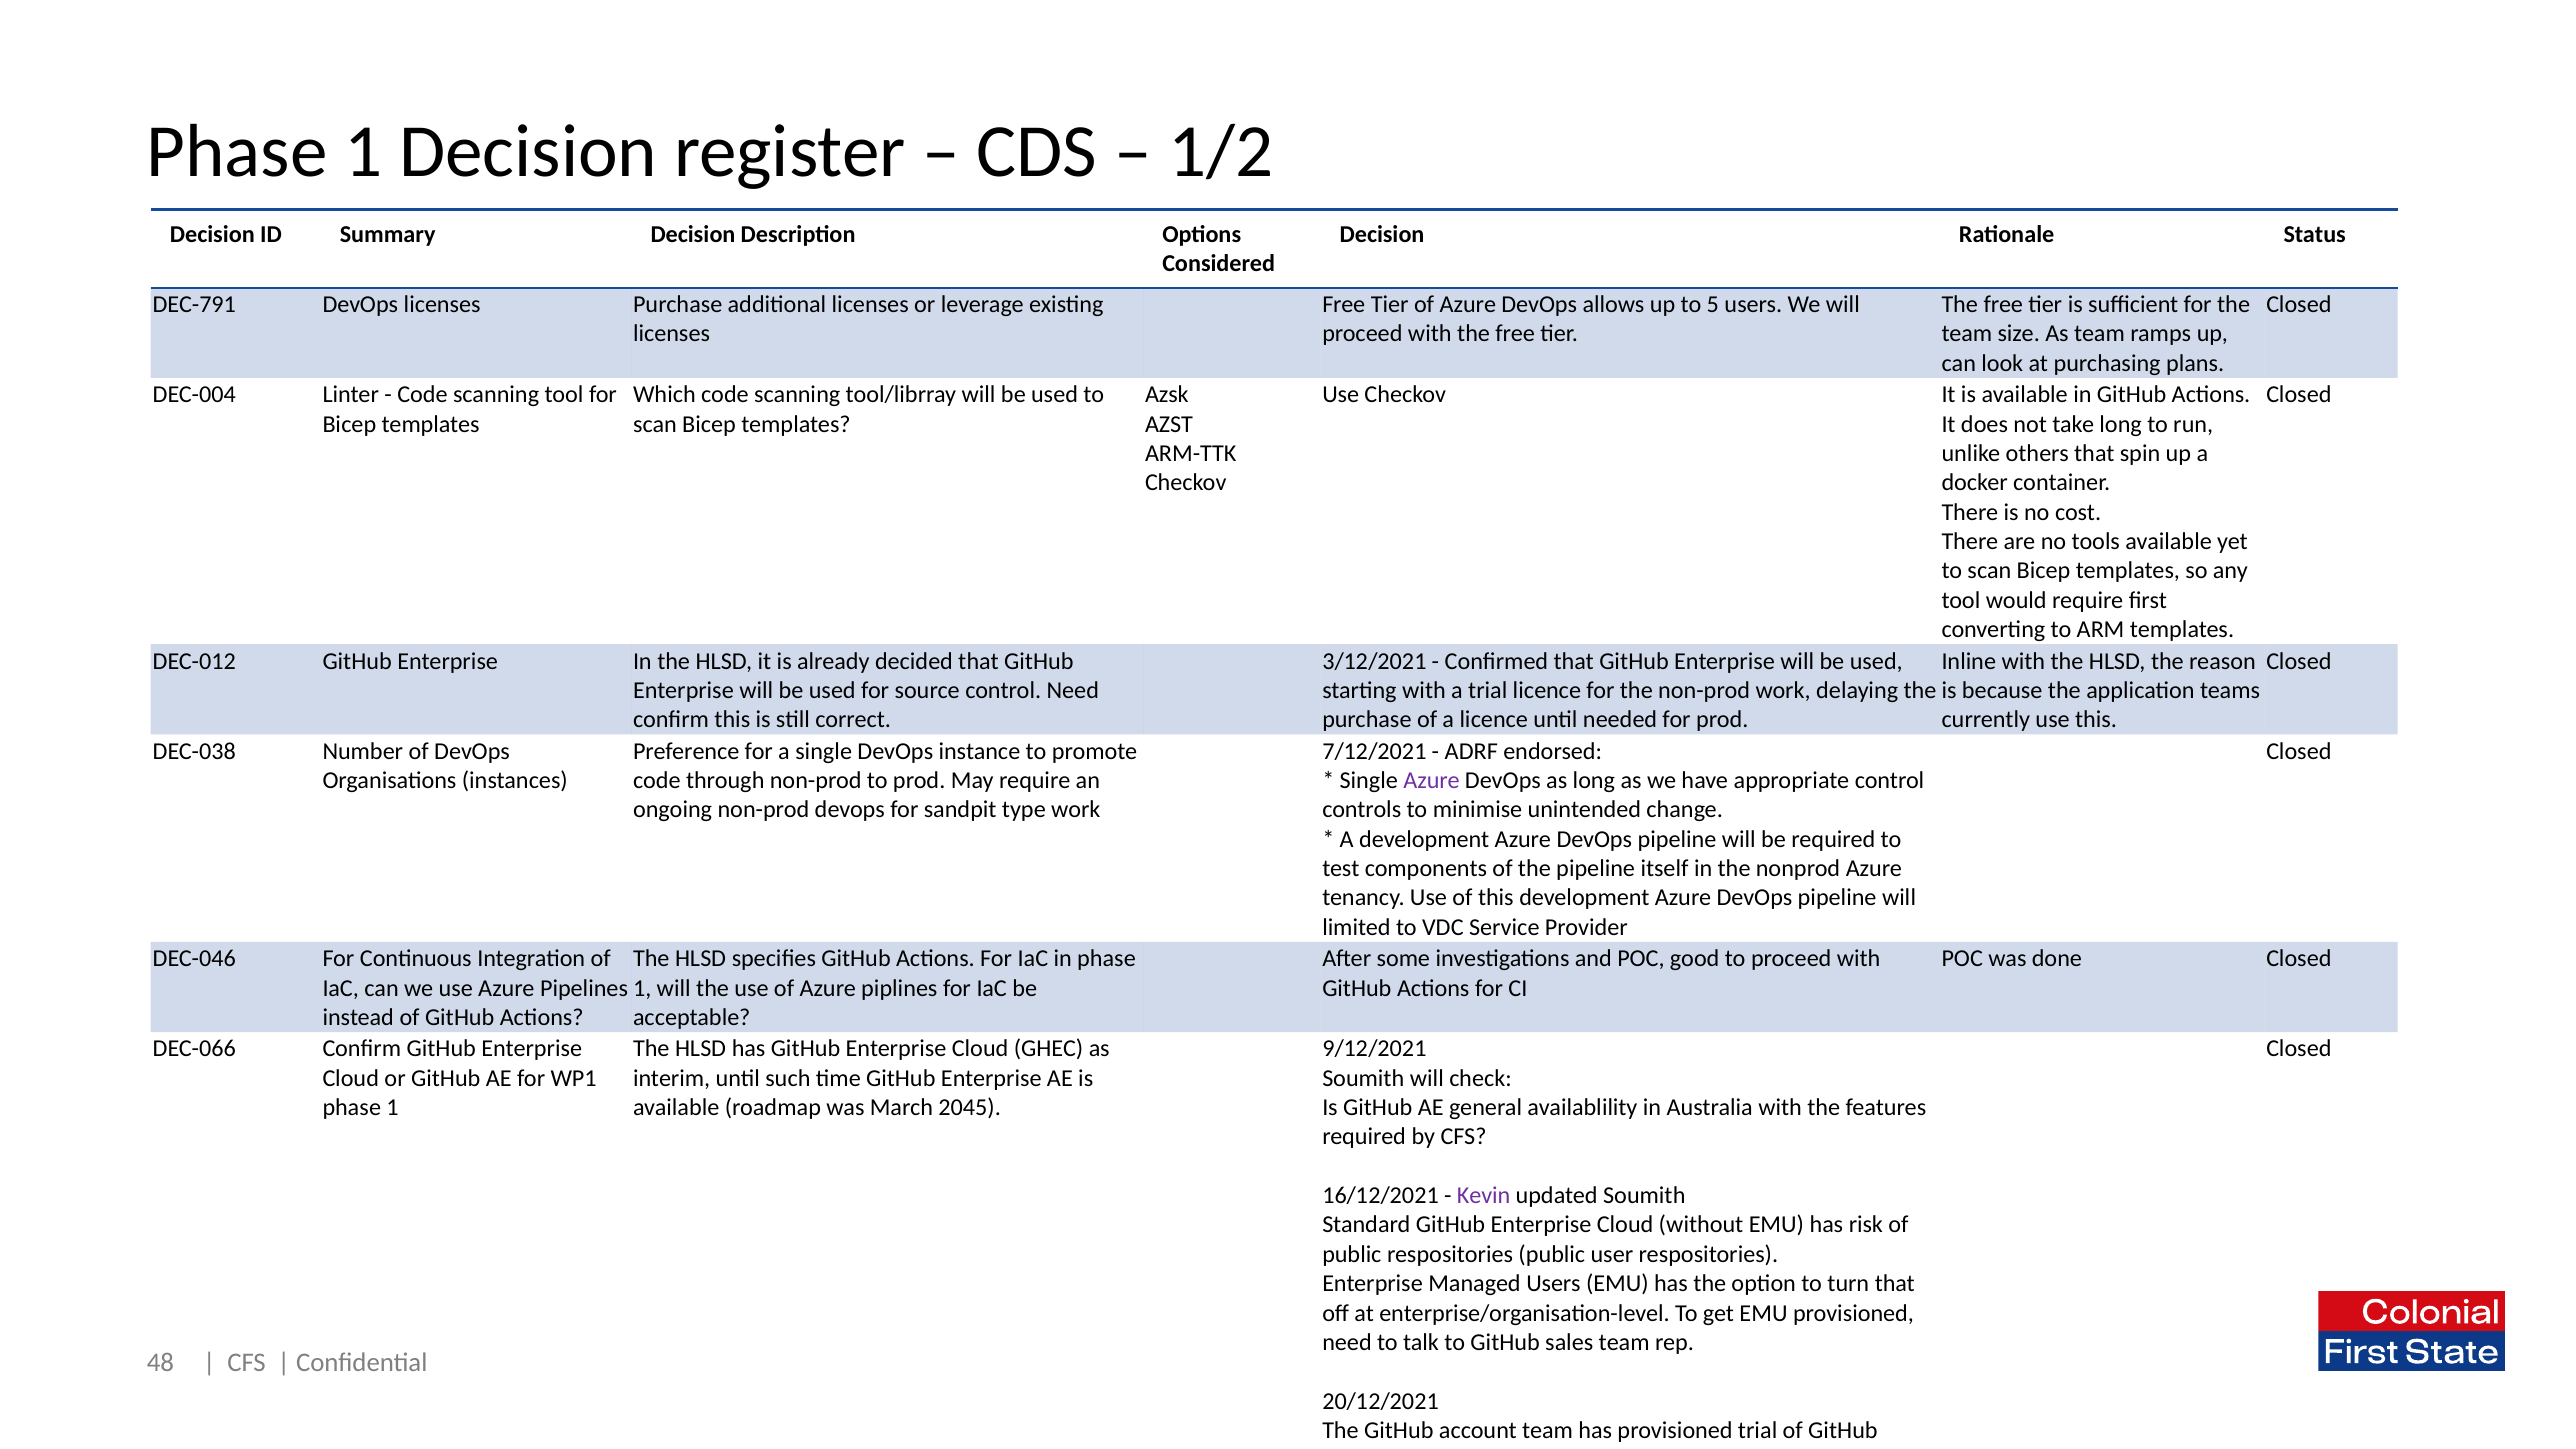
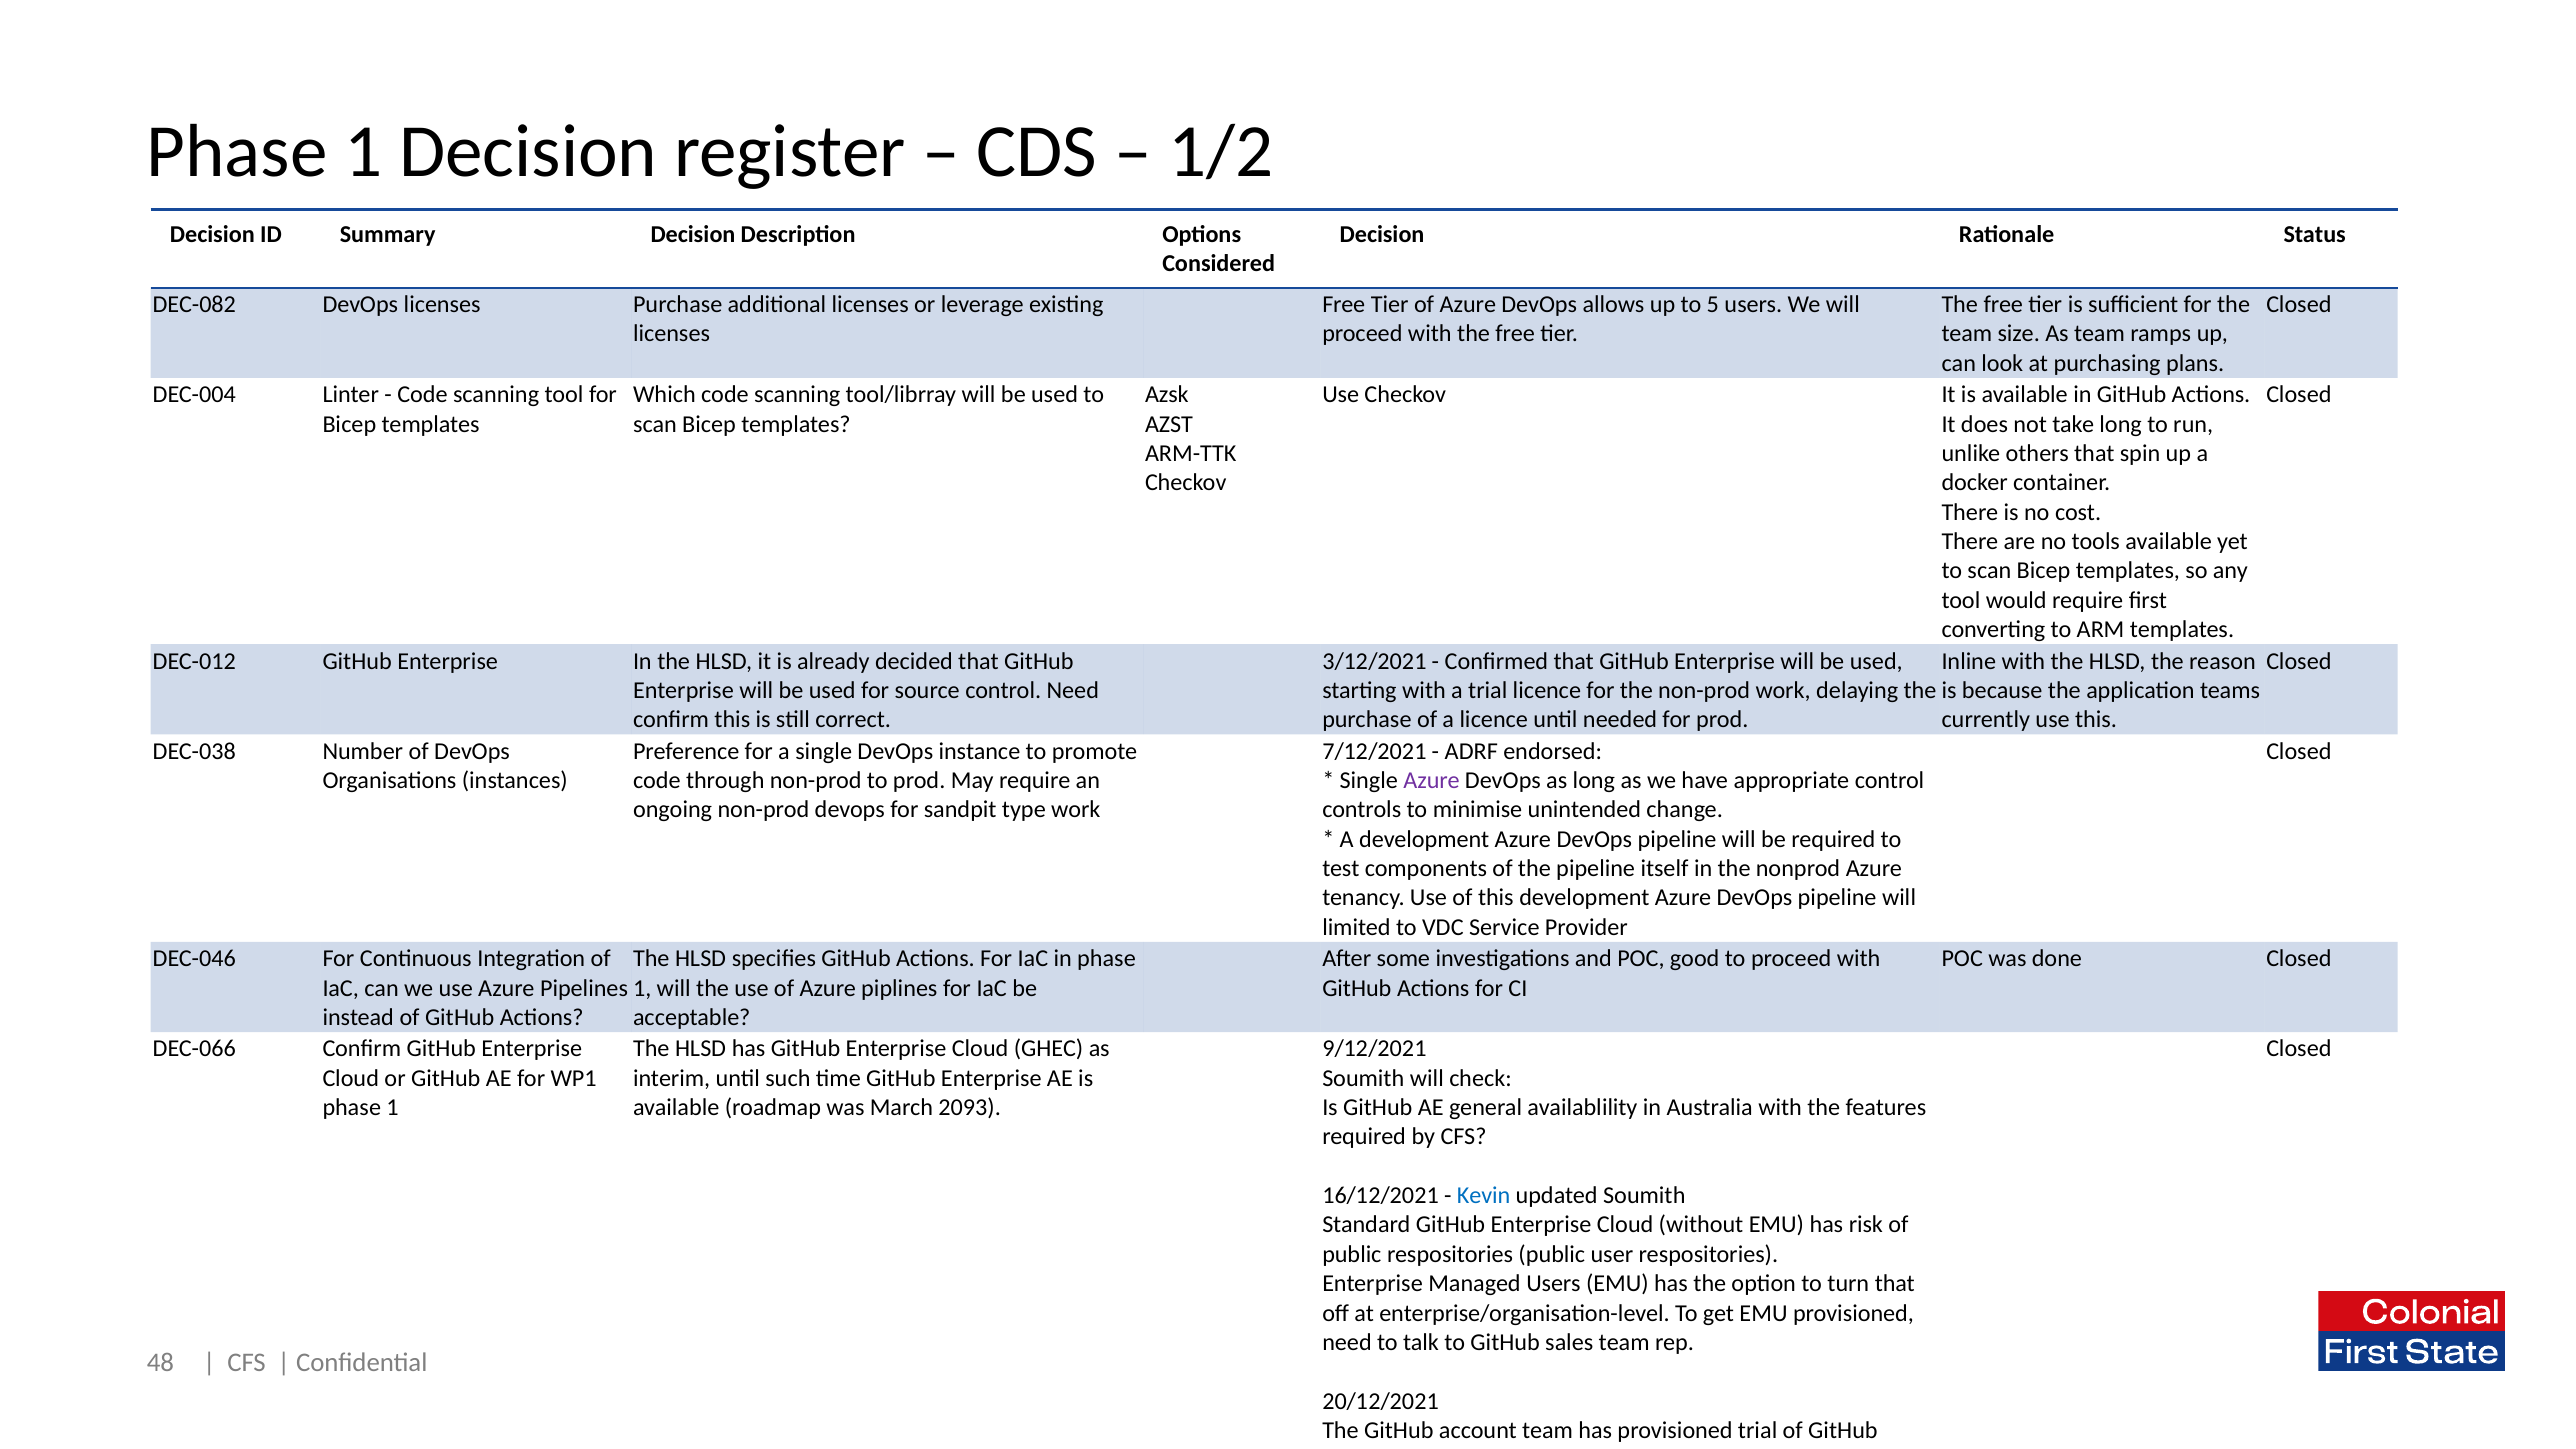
DEC-791: DEC-791 -> DEC-082
2045: 2045 -> 2093
Kevin colour: purple -> blue
